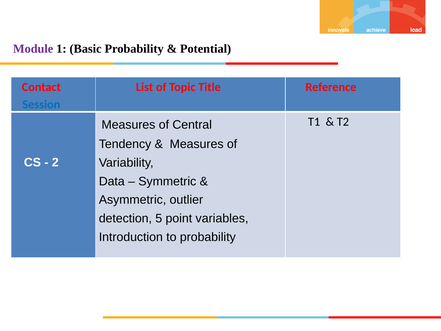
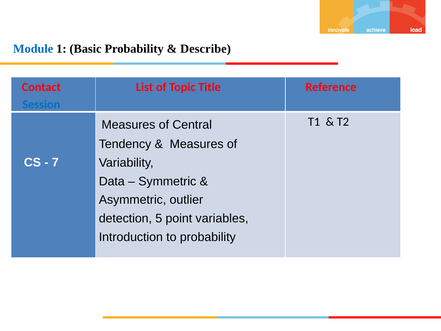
Module colour: purple -> blue
Potential: Potential -> Describe
2: 2 -> 7
